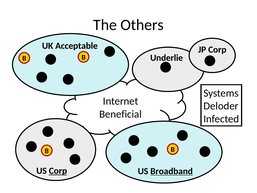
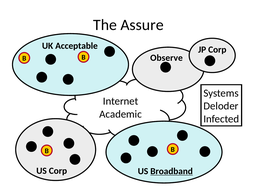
Others: Others -> Assure
Underlie: Underlie -> Observe
Beneficial: Beneficial -> Academic
Corp at (58, 171) underline: present -> none
